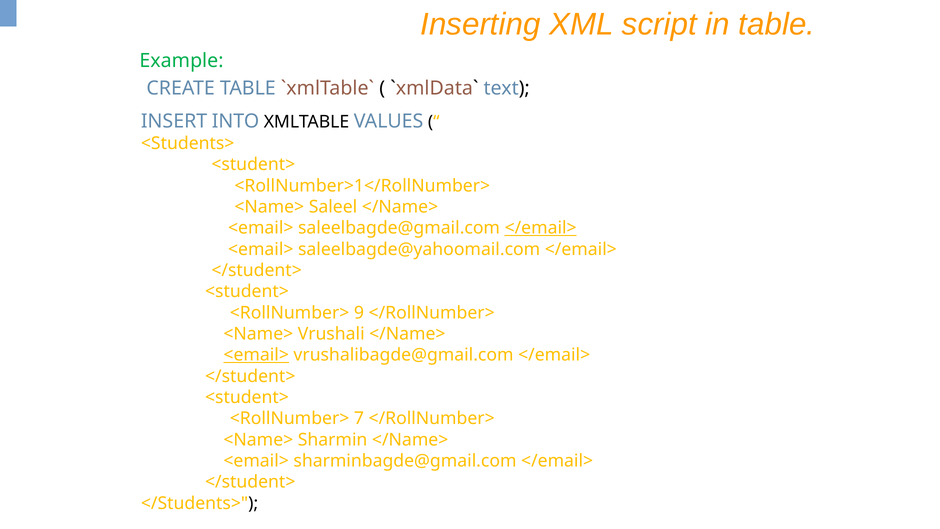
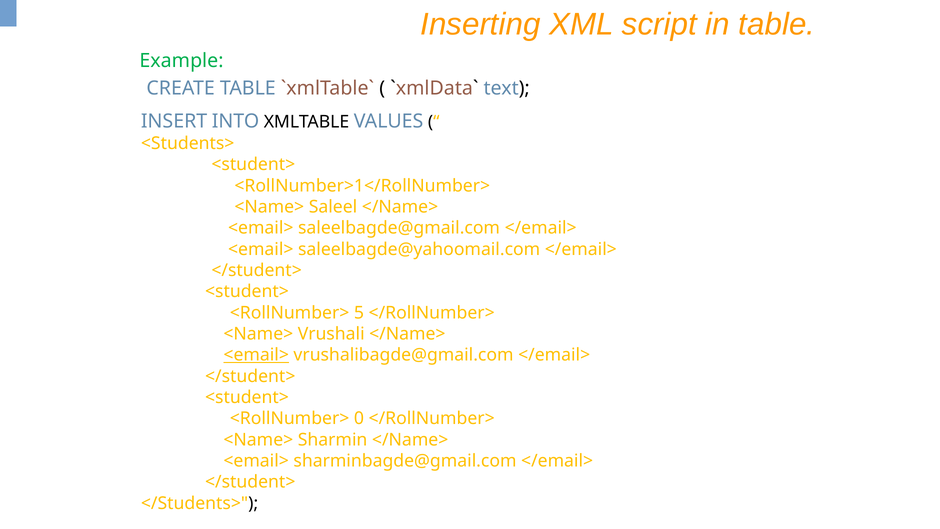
</email> at (541, 228) underline: present -> none
9: 9 -> 5
7: 7 -> 0
